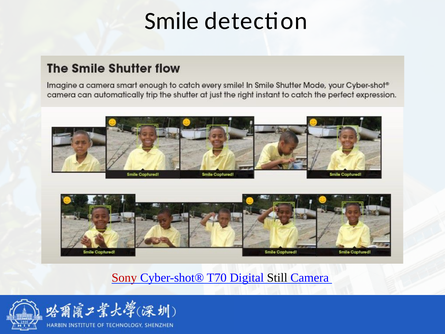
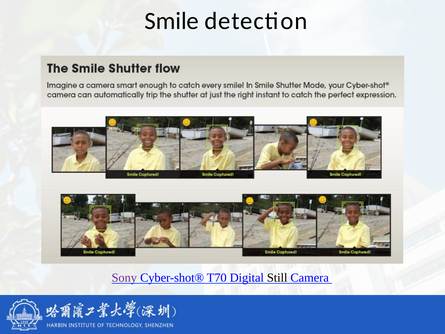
Sony colour: red -> purple
